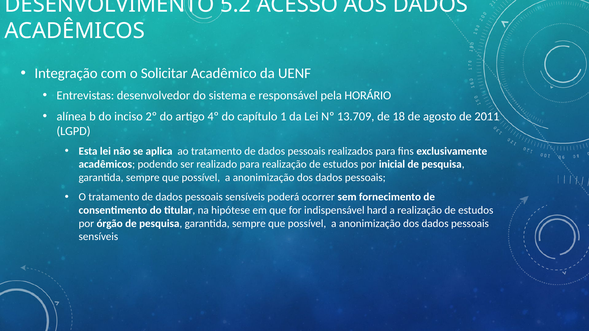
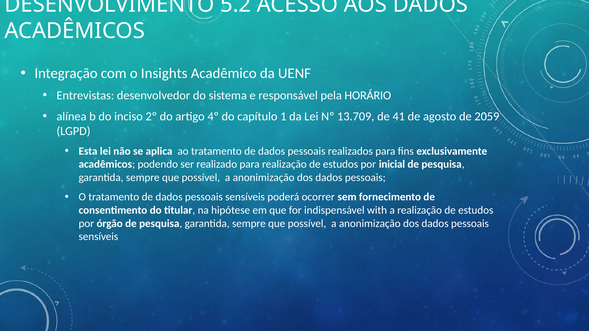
Solicitar: Solicitar -> Insights
18: 18 -> 41
2011: 2011 -> 2059
hard: hard -> with
